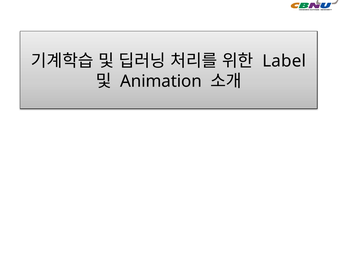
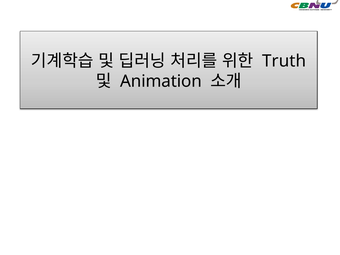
Label: Label -> Truth
